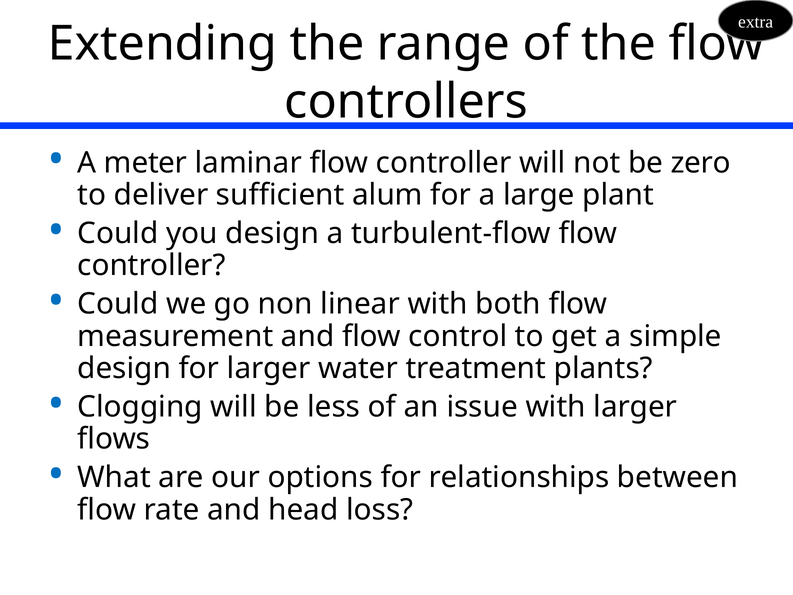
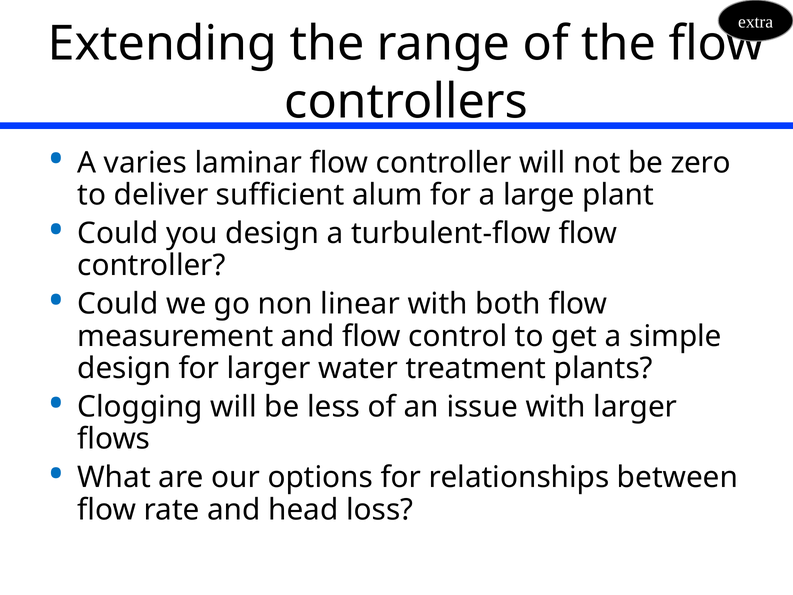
meter: meter -> varies
